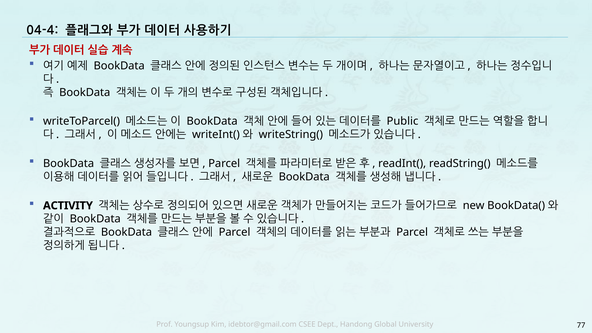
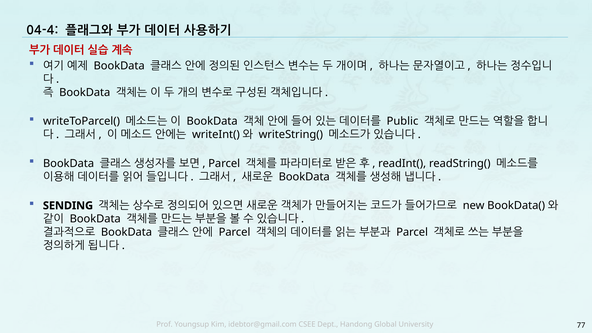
ACTIVITY: ACTIVITY -> SENDING
